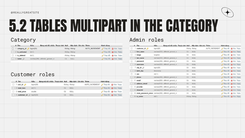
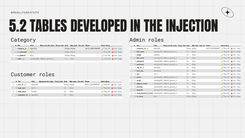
MULTIPART: MULTIPART -> DEVELOPED
THE CATEGORY: CATEGORY -> INJECTION
